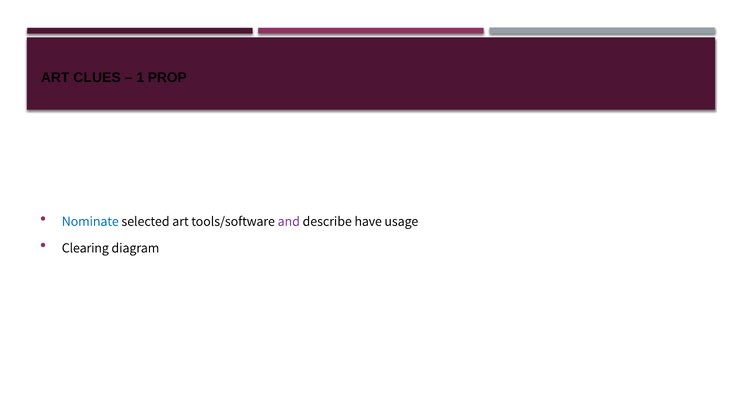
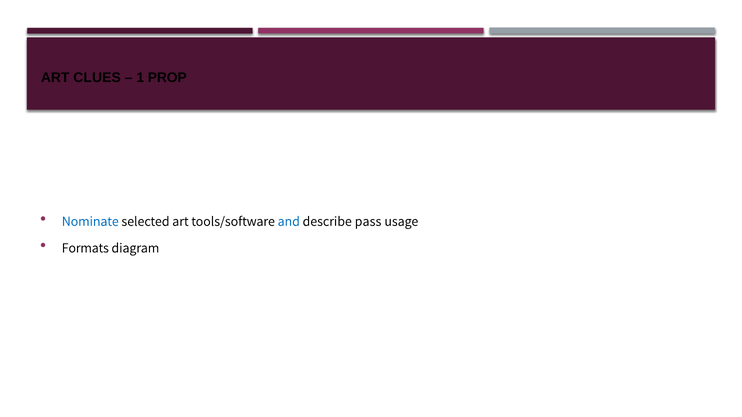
and colour: purple -> blue
have: have -> pass
Clearing: Clearing -> Formats
